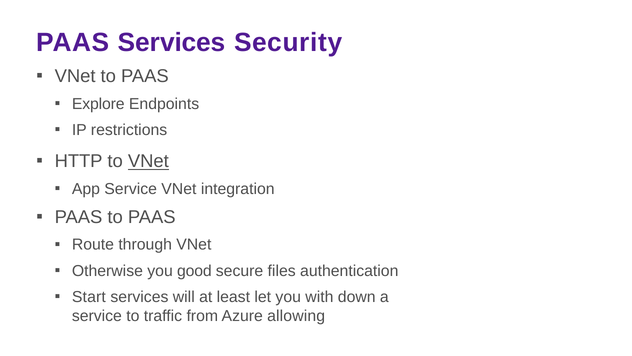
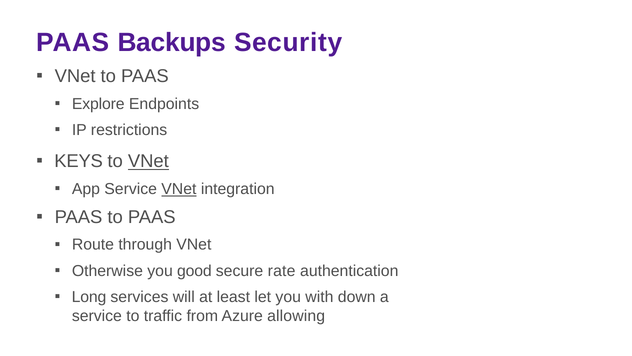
PAAS Services: Services -> Backups
HTTP: HTTP -> KEYS
VNet at (179, 189) underline: none -> present
files: files -> rate
Start: Start -> Long
